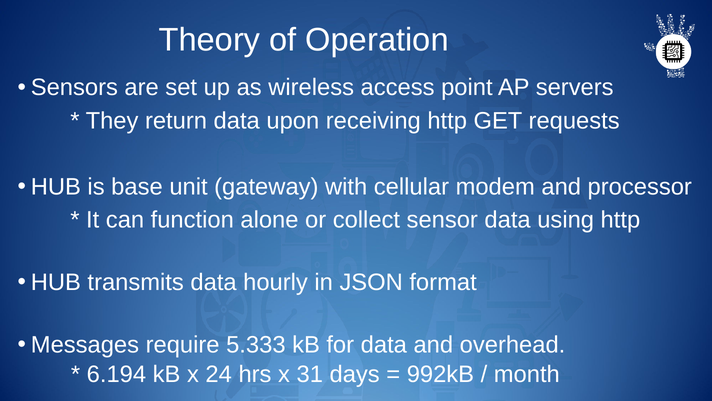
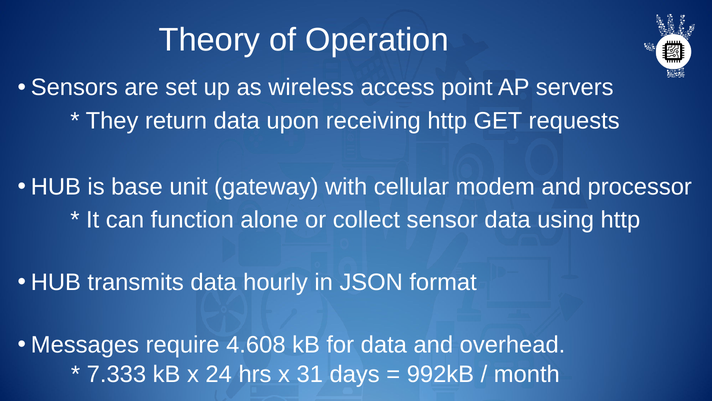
5.333: 5.333 -> 4.608
6.194: 6.194 -> 7.333
